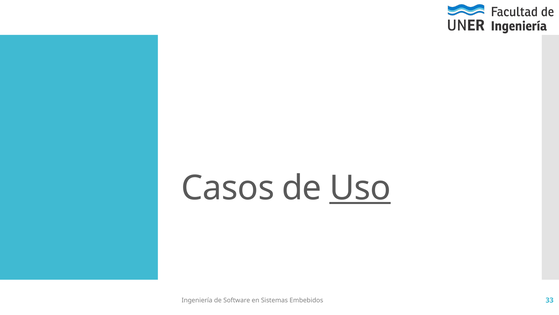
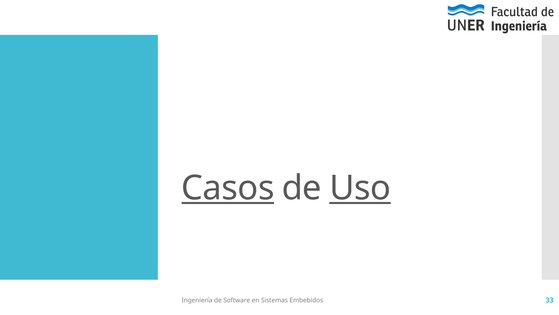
Casos underline: none -> present
